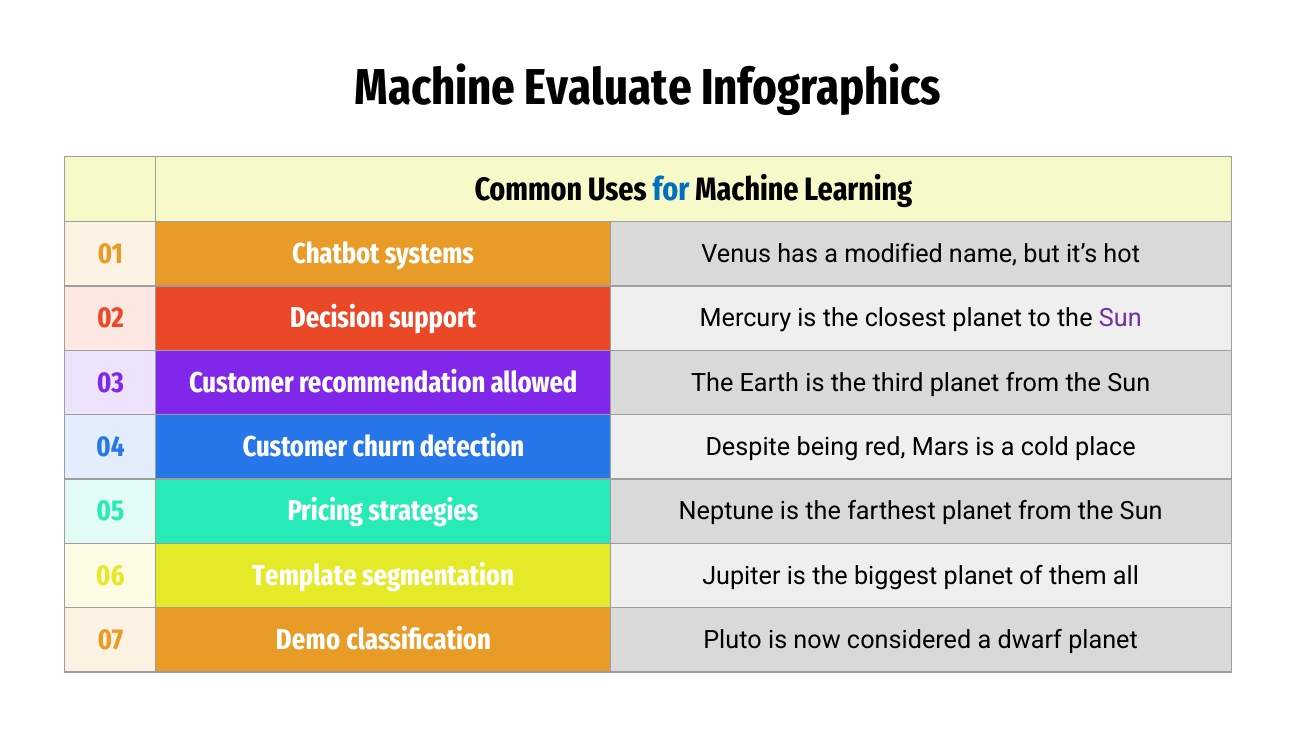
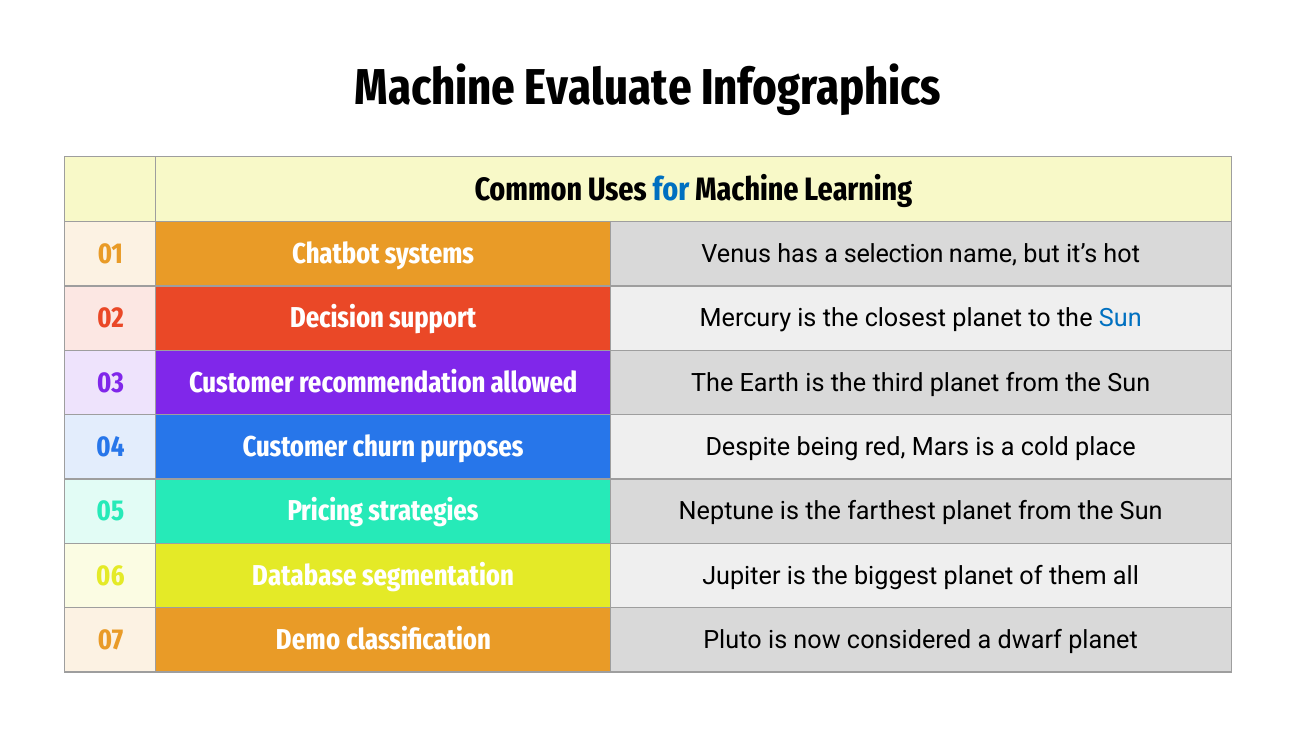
modified: modified -> selection
Sun at (1120, 318) colour: purple -> blue
detection: detection -> purposes
Template: Template -> Database
